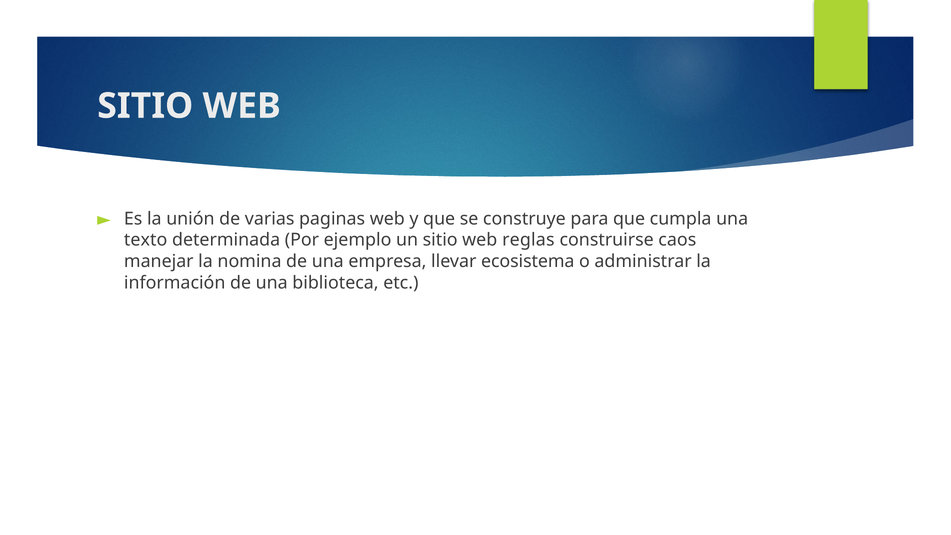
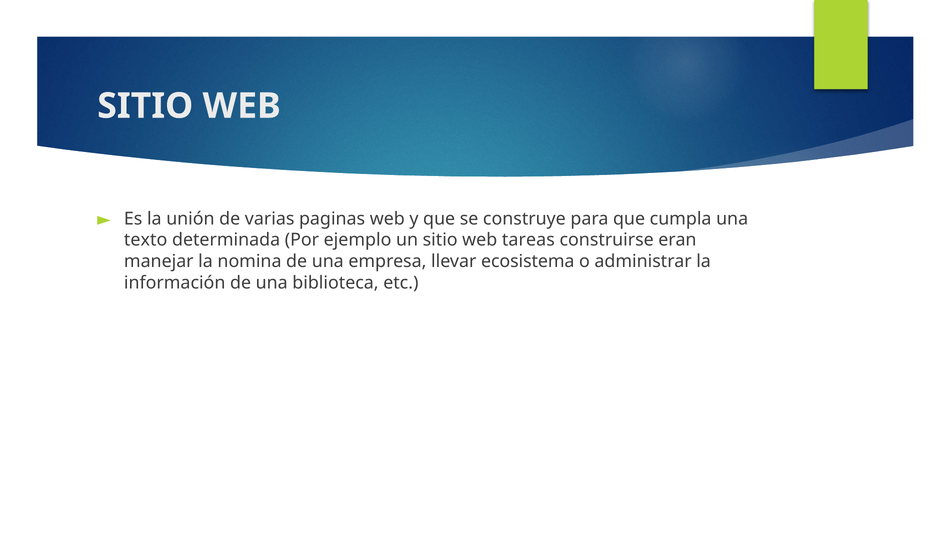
reglas: reglas -> tareas
caos: caos -> eran
